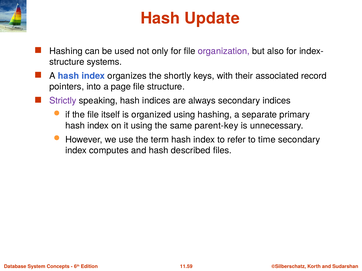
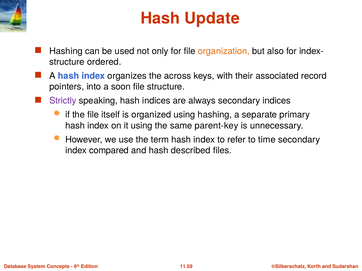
organization colour: purple -> orange
systems: systems -> ordered
shortly: shortly -> across
page: page -> soon
computes: computes -> compared
